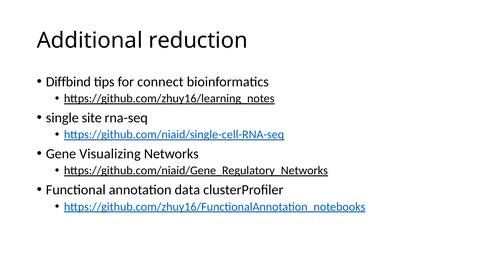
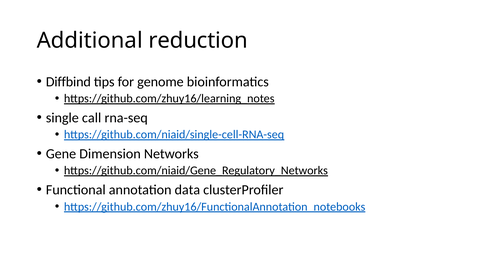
connect: connect -> genome
site: site -> call
Visualizing: Visualizing -> Dimension
